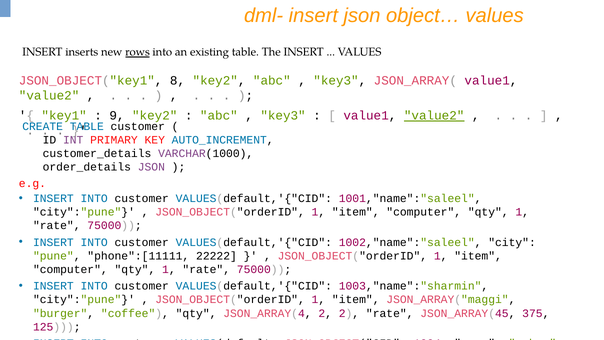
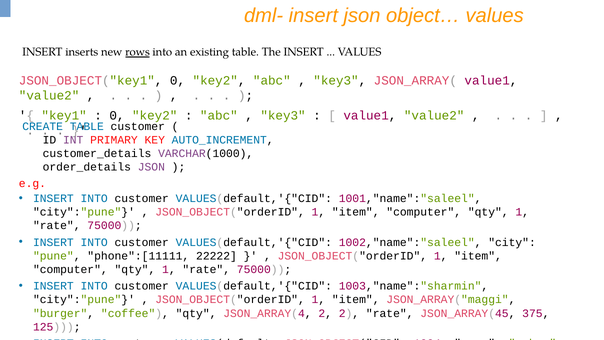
JSON_OBJECT("key1 8: 8 -> 0
9 at (117, 115): 9 -> 0
value2 at (434, 115) underline: present -> none
